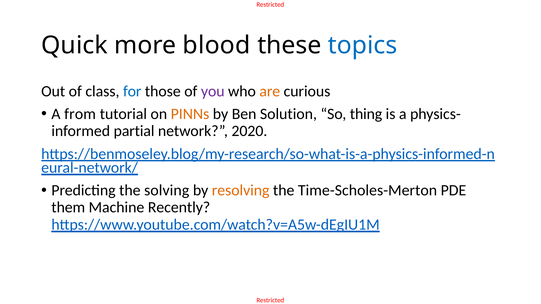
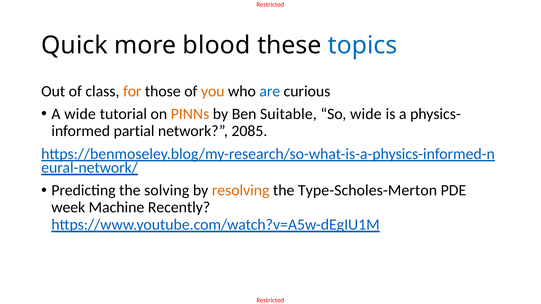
for colour: blue -> orange
you colour: purple -> orange
are colour: orange -> blue
A from: from -> wide
Solution: Solution -> Suitable
So thing: thing -> wide
2020: 2020 -> 2085
Time-Scholes-Merton: Time-Scholes-Merton -> Type-Scholes-Merton
them: them -> week
